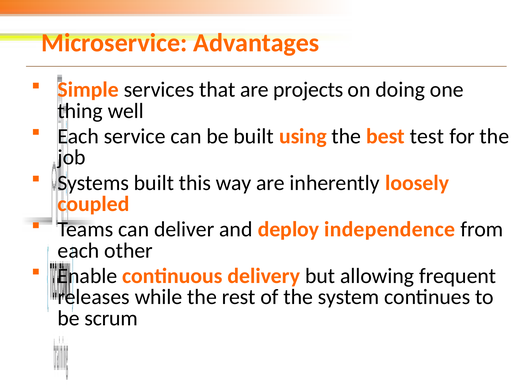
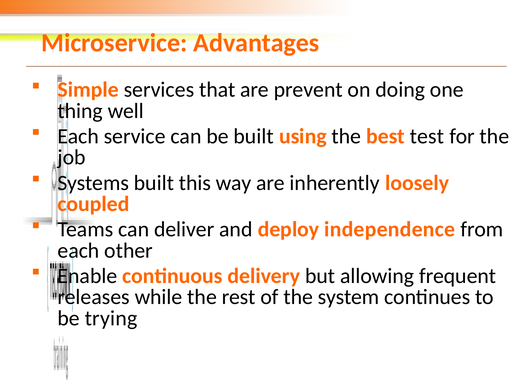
projects: projects -> prevent
scrum: scrum -> trying
